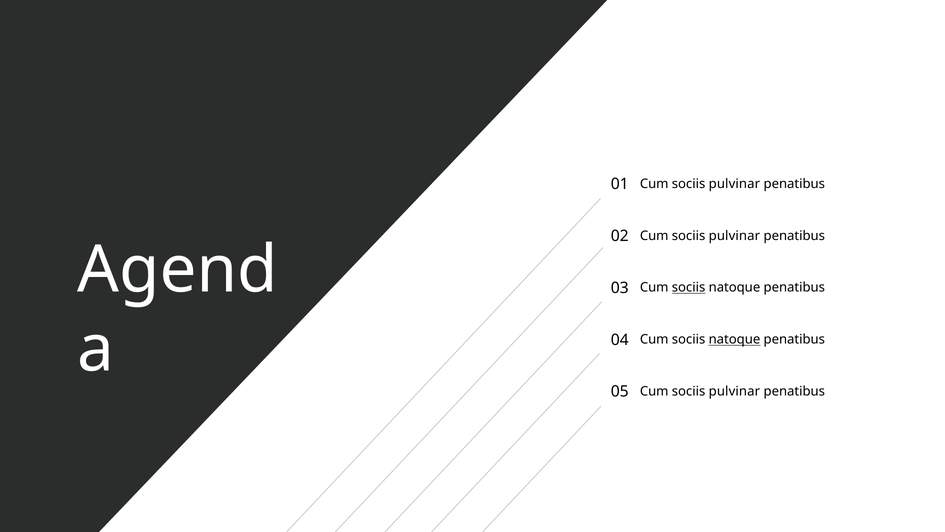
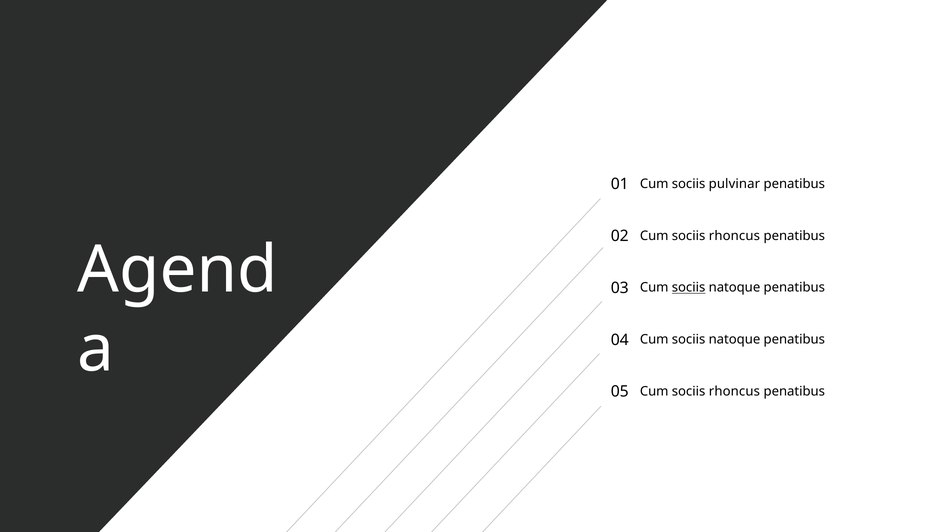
pulvinar at (734, 236): pulvinar -> rhoncus
natoque at (734, 339) underline: present -> none
pulvinar at (734, 391): pulvinar -> rhoncus
